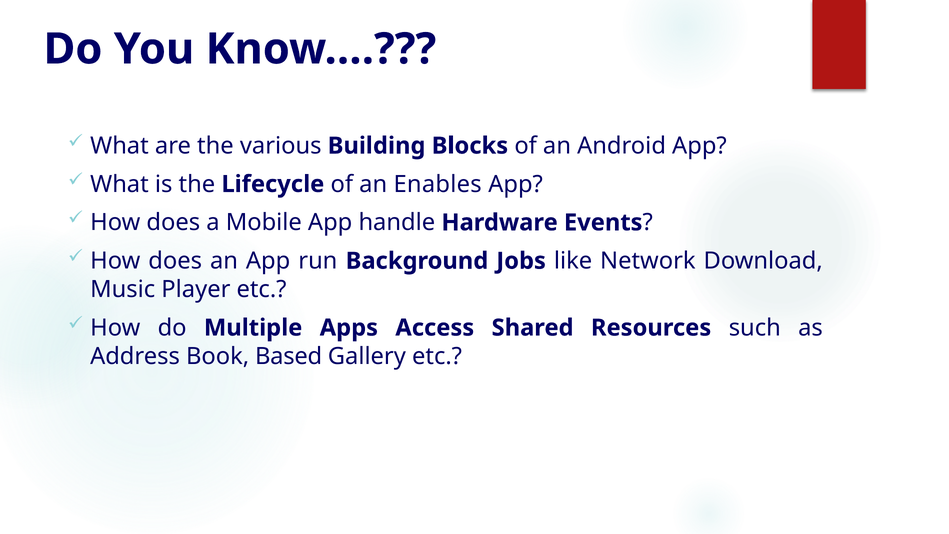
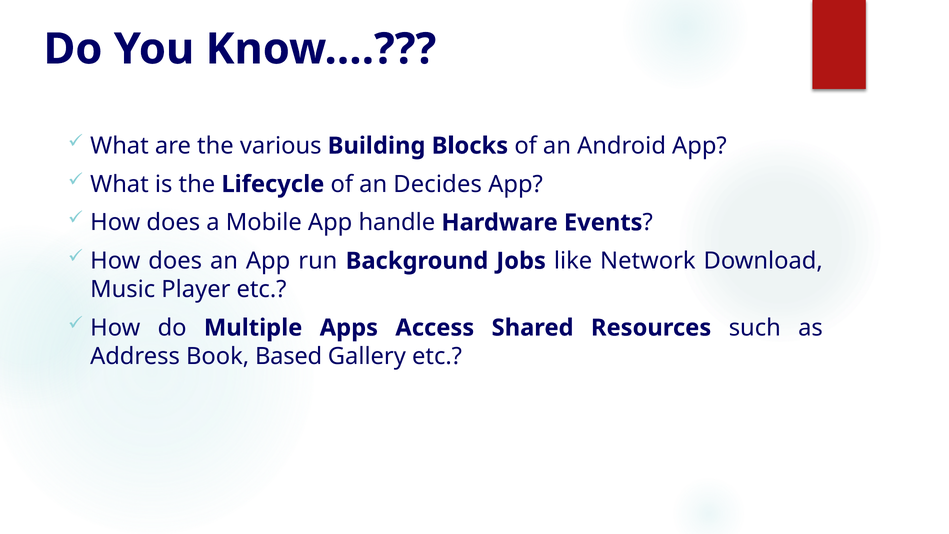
Enables: Enables -> Decides
